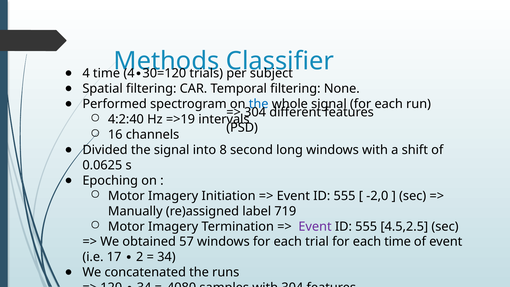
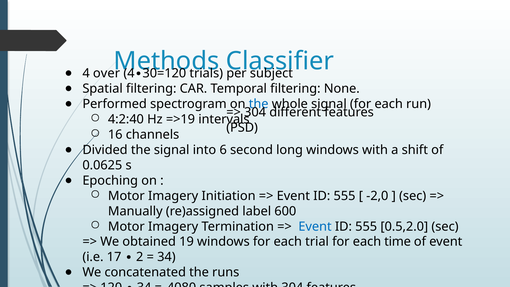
4 time: time -> over
8: 8 -> 6
719: 719 -> 600
Event at (315, 226) colour: purple -> blue
4.5,2.5: 4.5,2.5 -> 0.5,2.0
57: 57 -> 19
